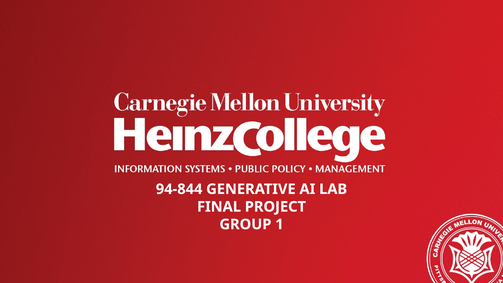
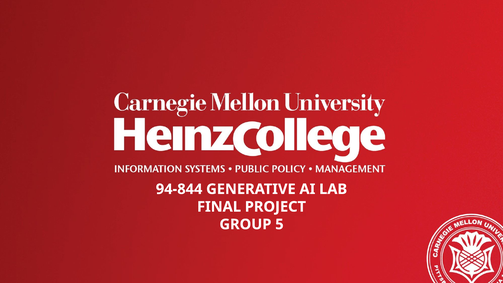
1: 1 -> 5
